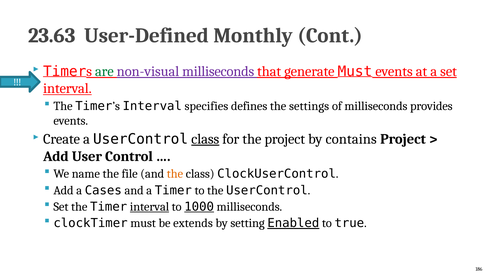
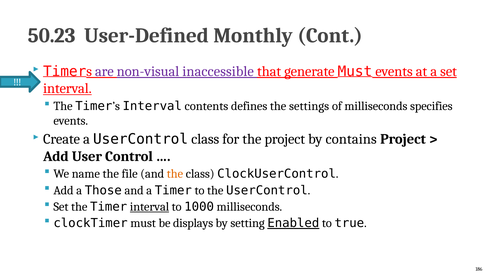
23.63: 23.63 -> 50.23
are colour: green -> purple
non-visual milliseconds: milliseconds -> inaccessible
specifies: specifies -> contents
provides: provides -> specifies
class at (205, 139) underline: present -> none
Cases: Cases -> Those
1000 underline: present -> none
extends: extends -> displays
